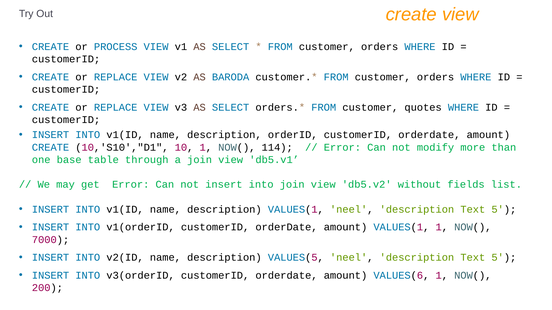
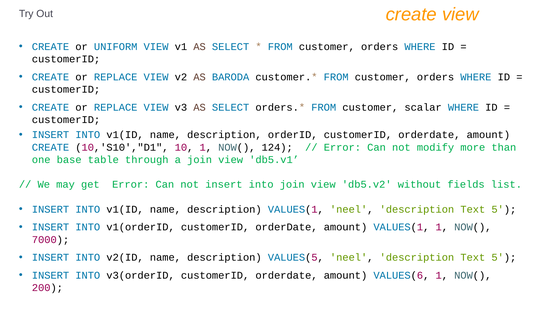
PROCESS: PROCESS -> UNIFORM
quotes: quotes -> scalar
114: 114 -> 124
